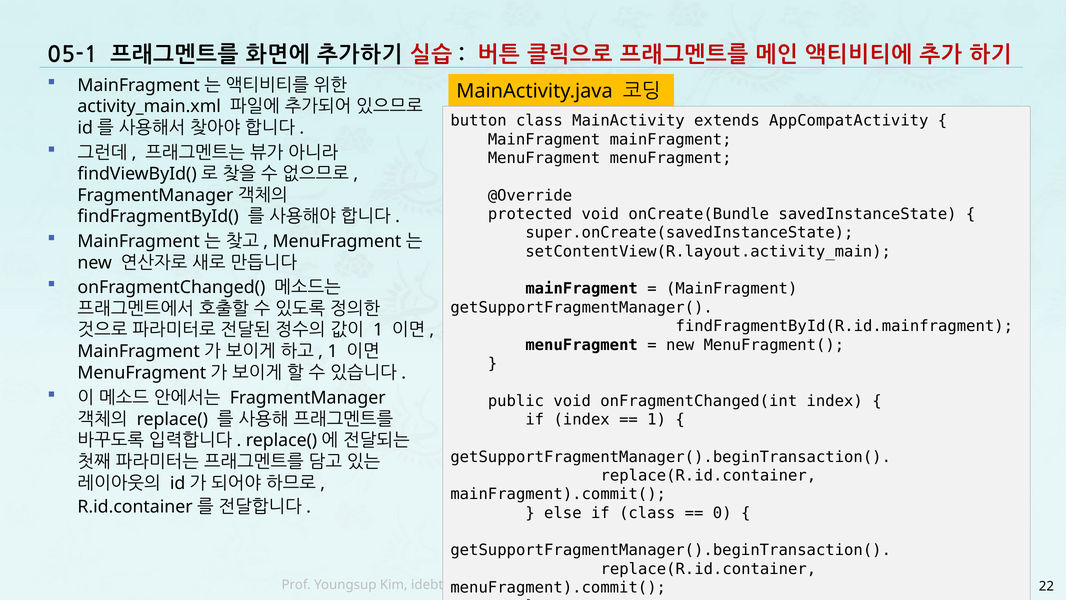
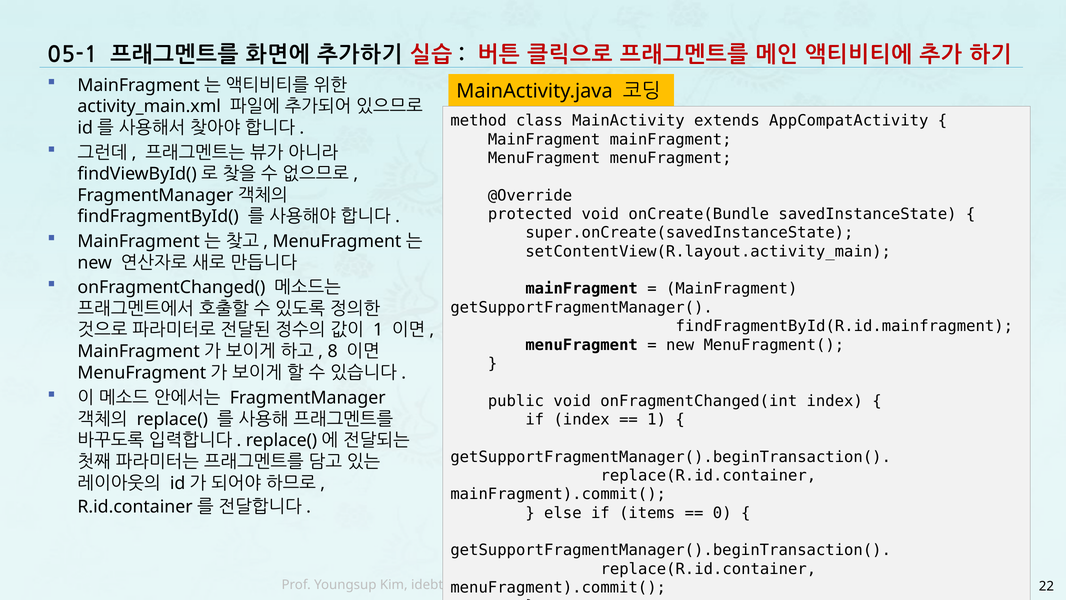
button: button -> method
1 at (333, 351): 1 -> 8
if class: class -> items
